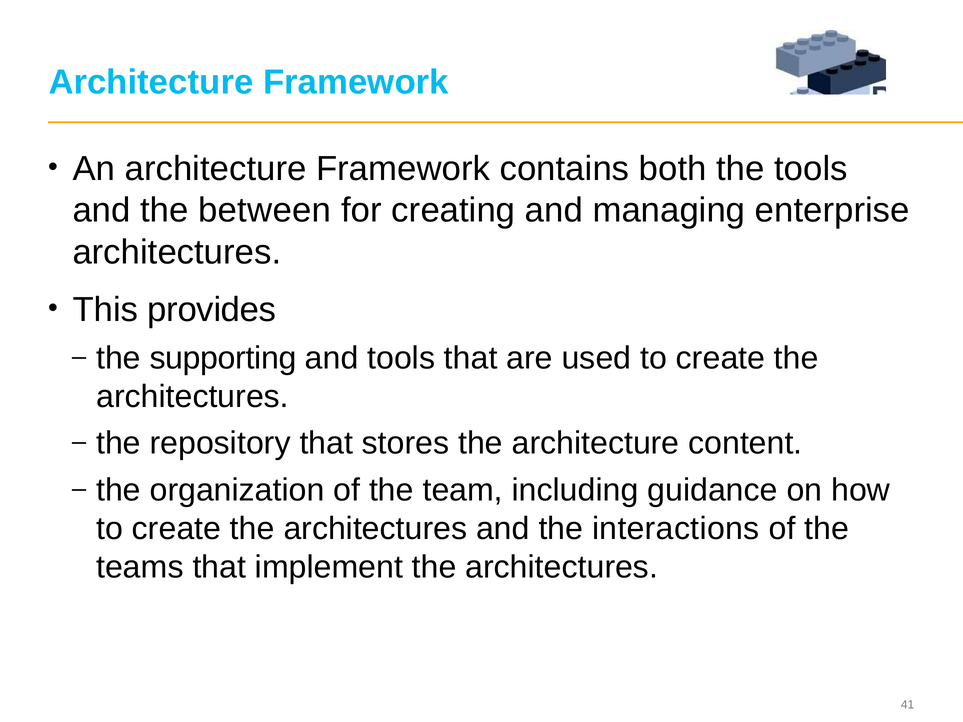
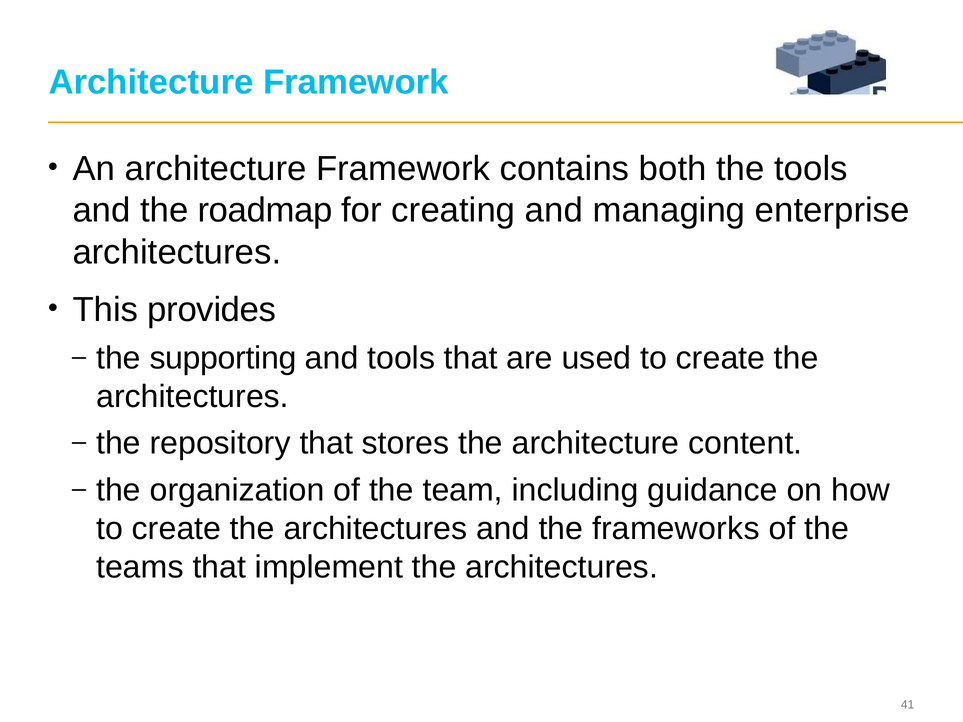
between: between -> roadmap
interactions: interactions -> frameworks
